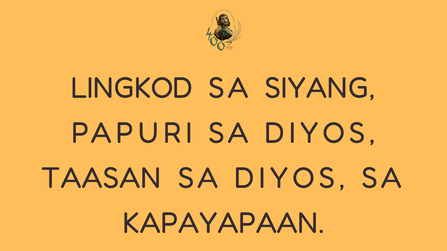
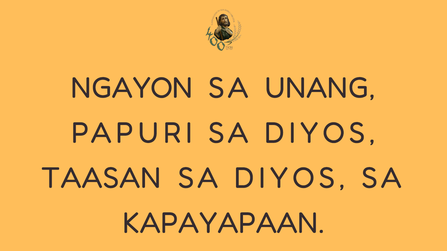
LINGKOD: LINGKOD -> NGAYON
SIYANG: SIYANG -> UNANG
